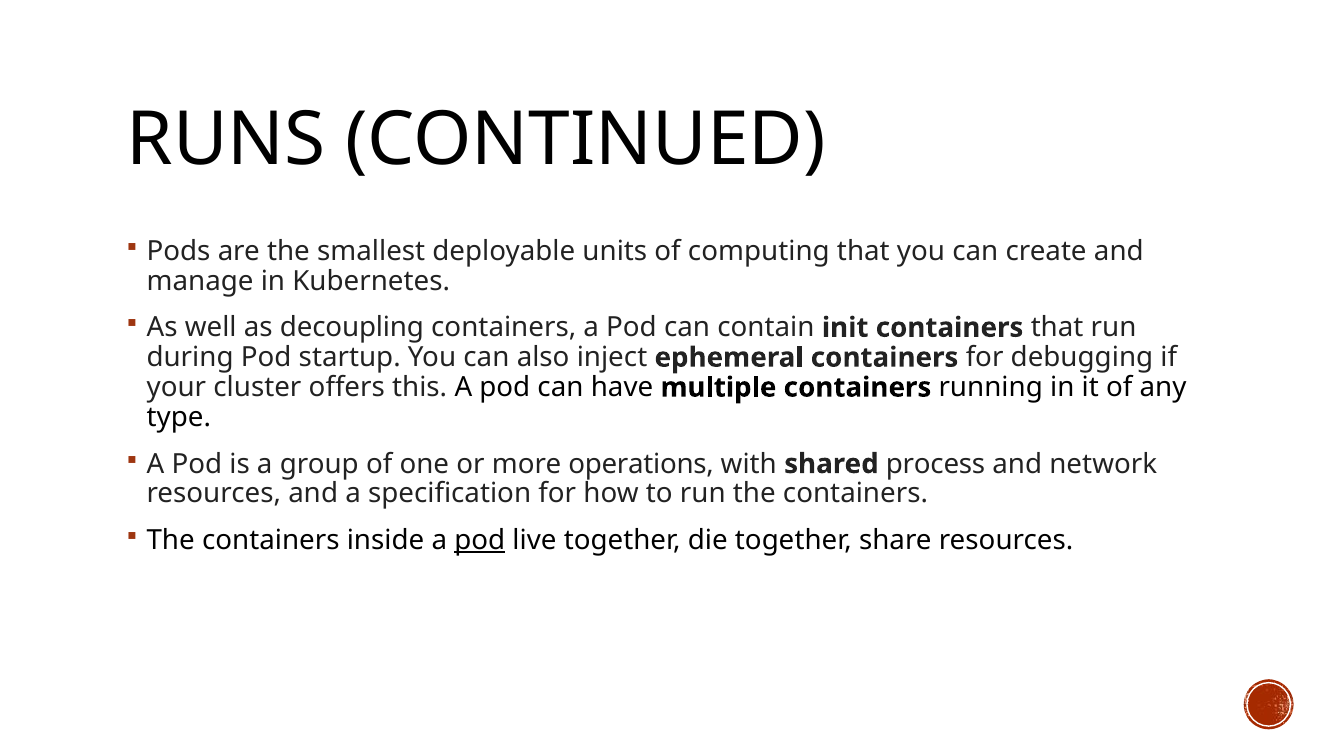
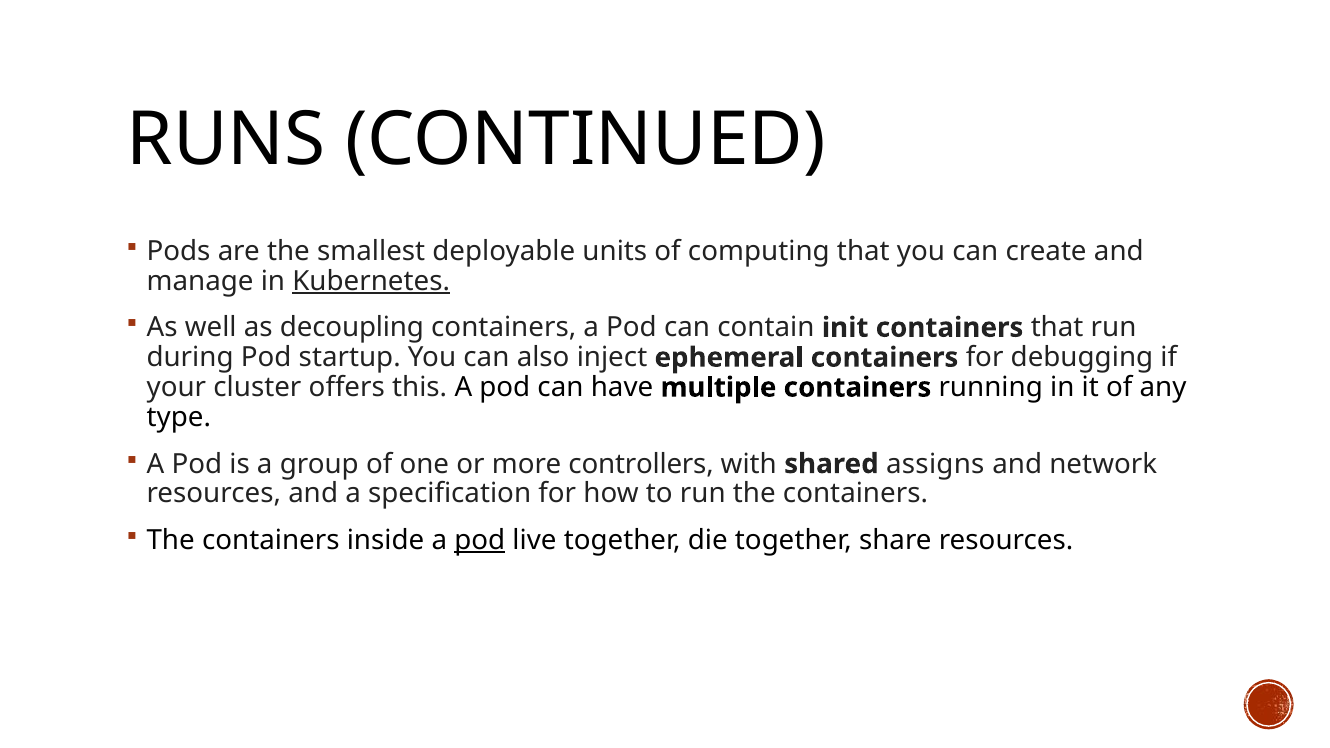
Kubernetes underline: none -> present
operations: operations -> controllers
process: process -> assigns
